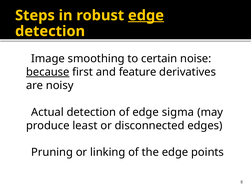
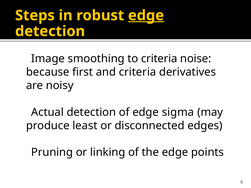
to certain: certain -> criteria
because underline: present -> none
and feature: feature -> criteria
